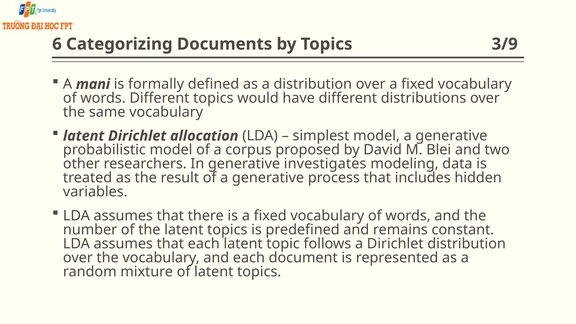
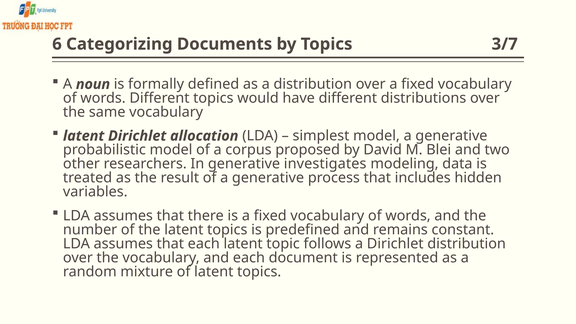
3/9: 3/9 -> 3/7
mani: mani -> noun
